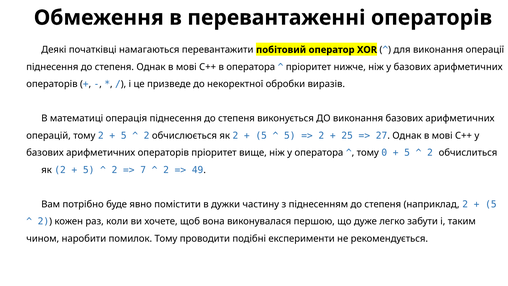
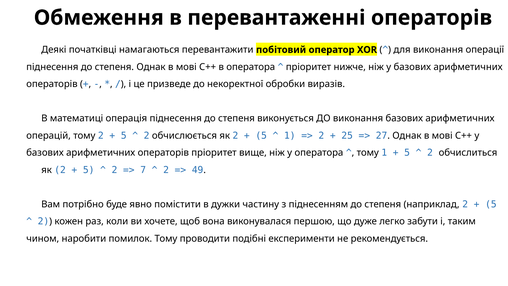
5 at (290, 135): 5 -> 1
тому 0: 0 -> 1
